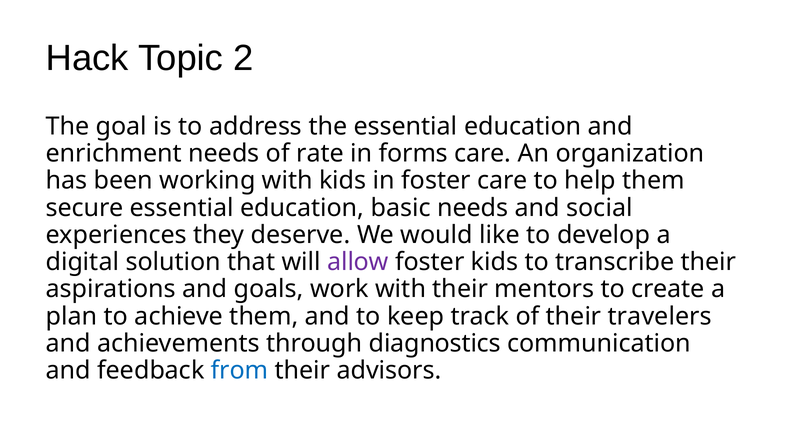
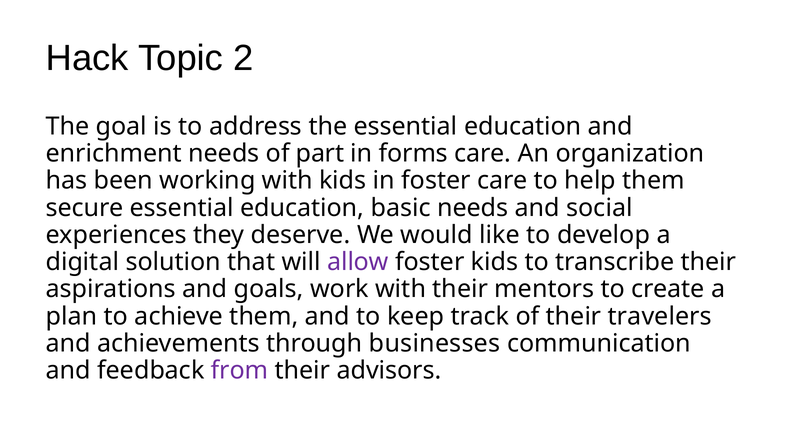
rate: rate -> part
diagnostics: diagnostics -> businesses
from colour: blue -> purple
